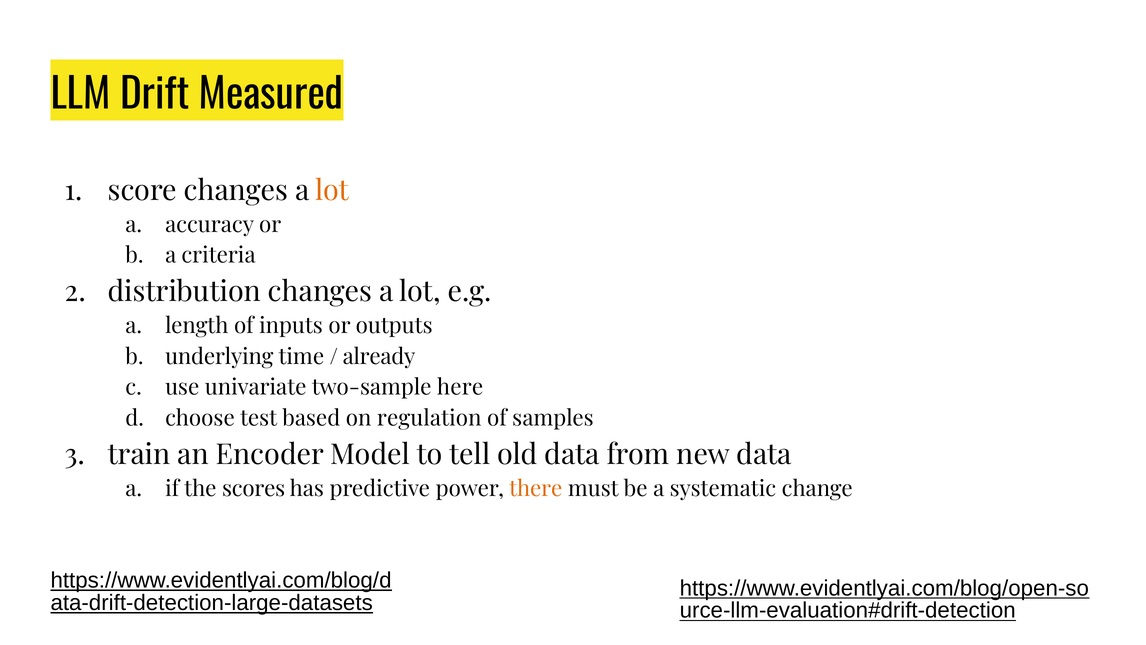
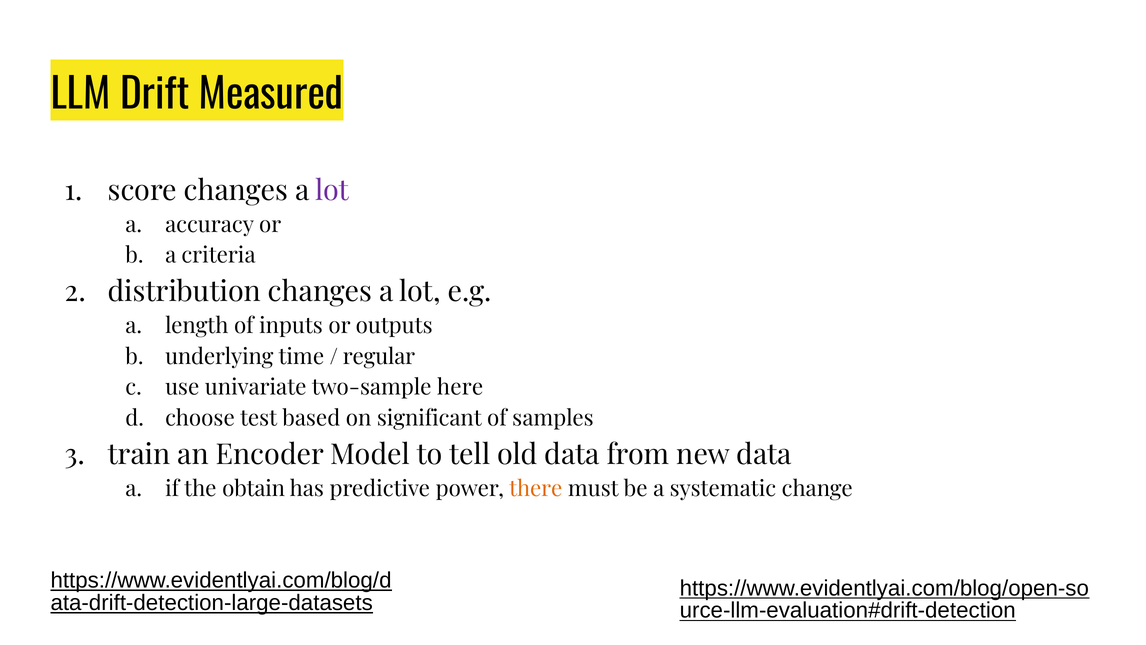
lot at (332, 190) colour: orange -> purple
already: already -> regular
regulation: regulation -> significant
scores: scores -> obtain
